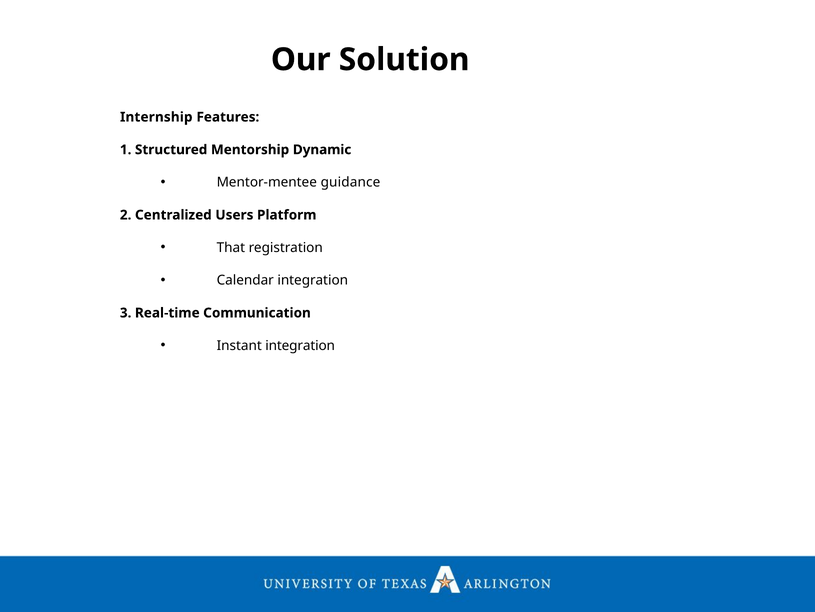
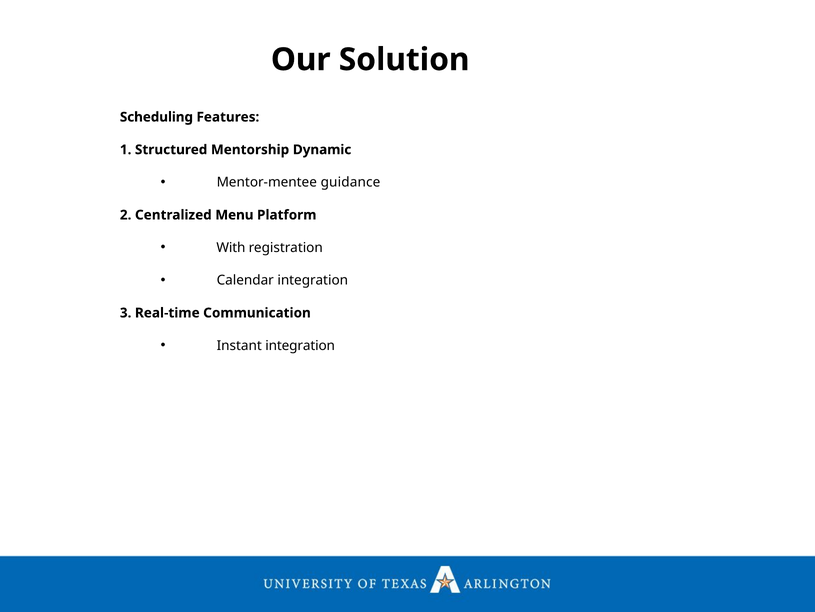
Internship: Internship -> Scheduling
Users: Users -> Menu
That: That -> With
